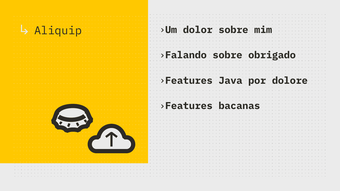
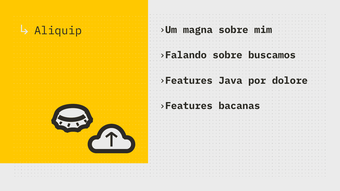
dolor: dolor -> magna
obrigado: obrigado -> buscamos
